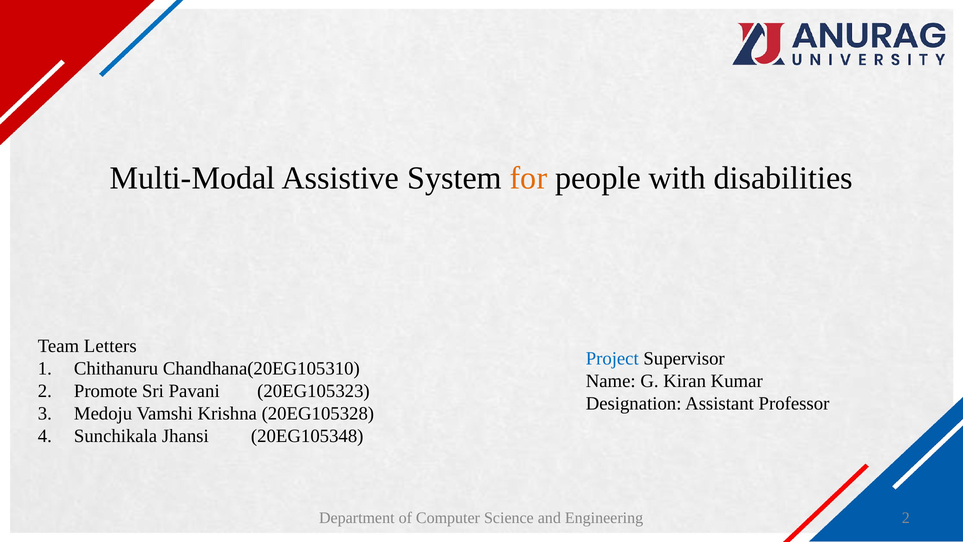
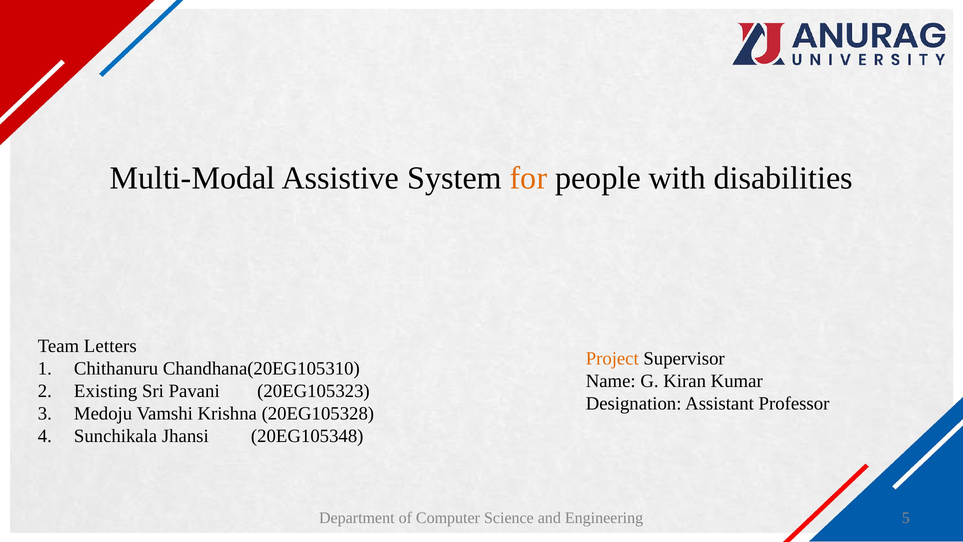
Project colour: blue -> orange
Promote: Promote -> Existing
Engineering 2: 2 -> 5
